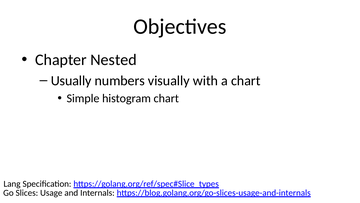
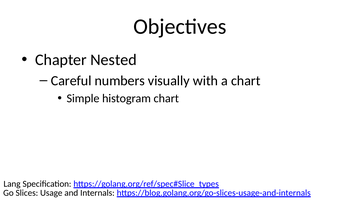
Usually: Usually -> Careful
